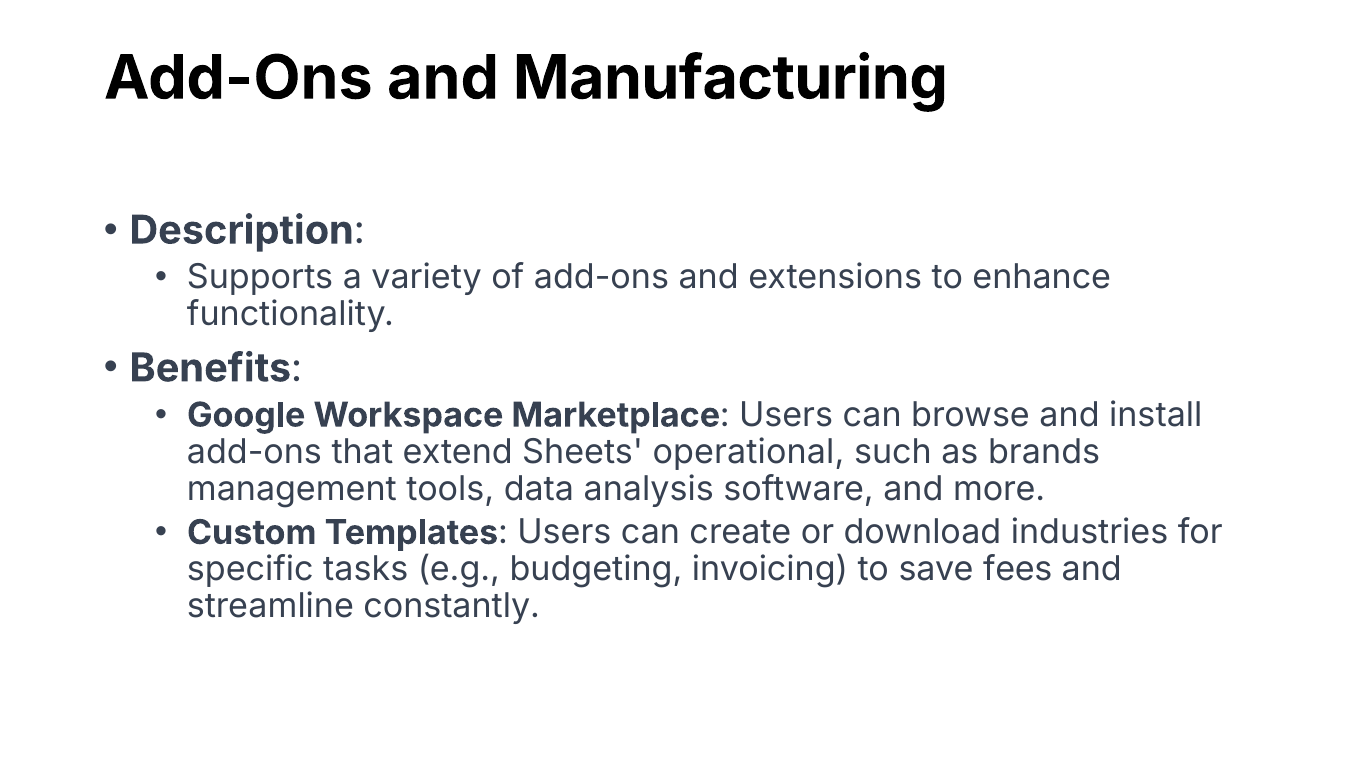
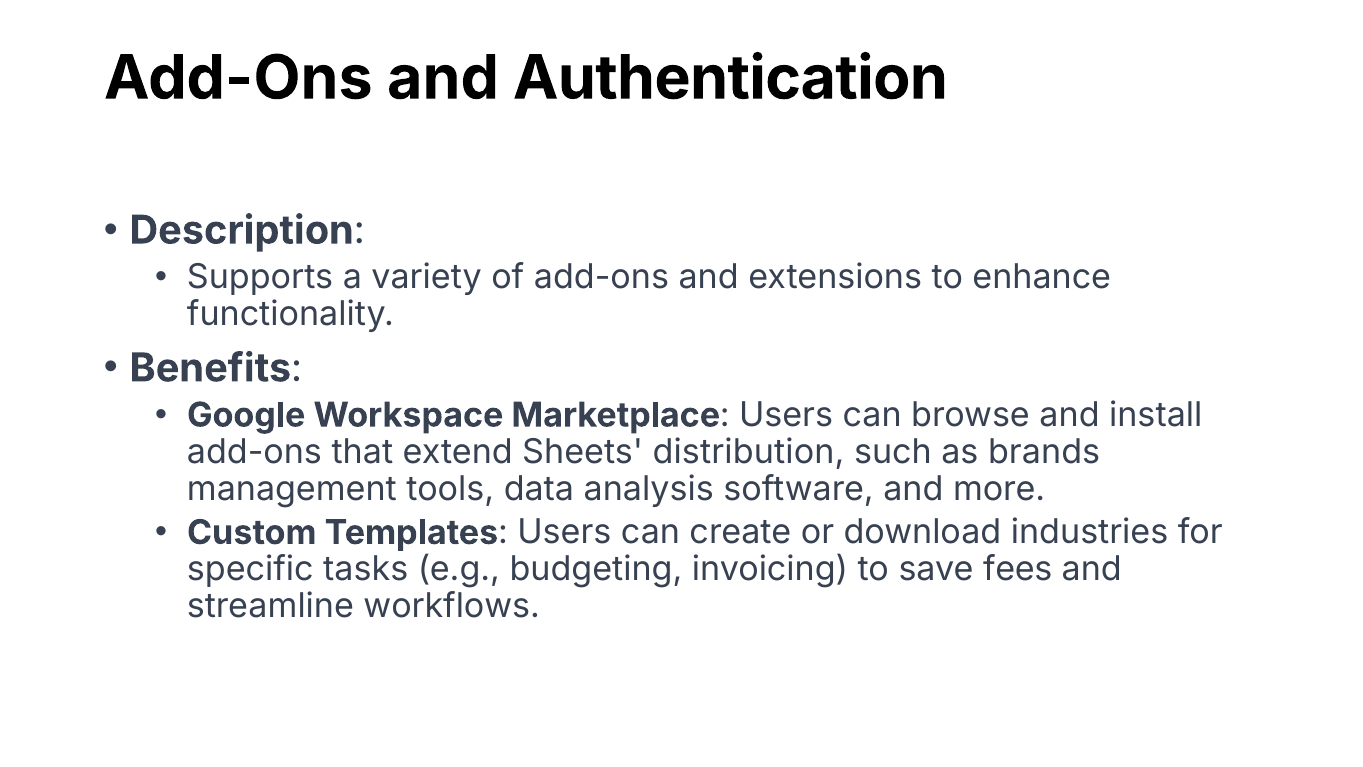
Manufacturing: Manufacturing -> Authentication
operational: operational -> distribution
constantly: constantly -> workflows
